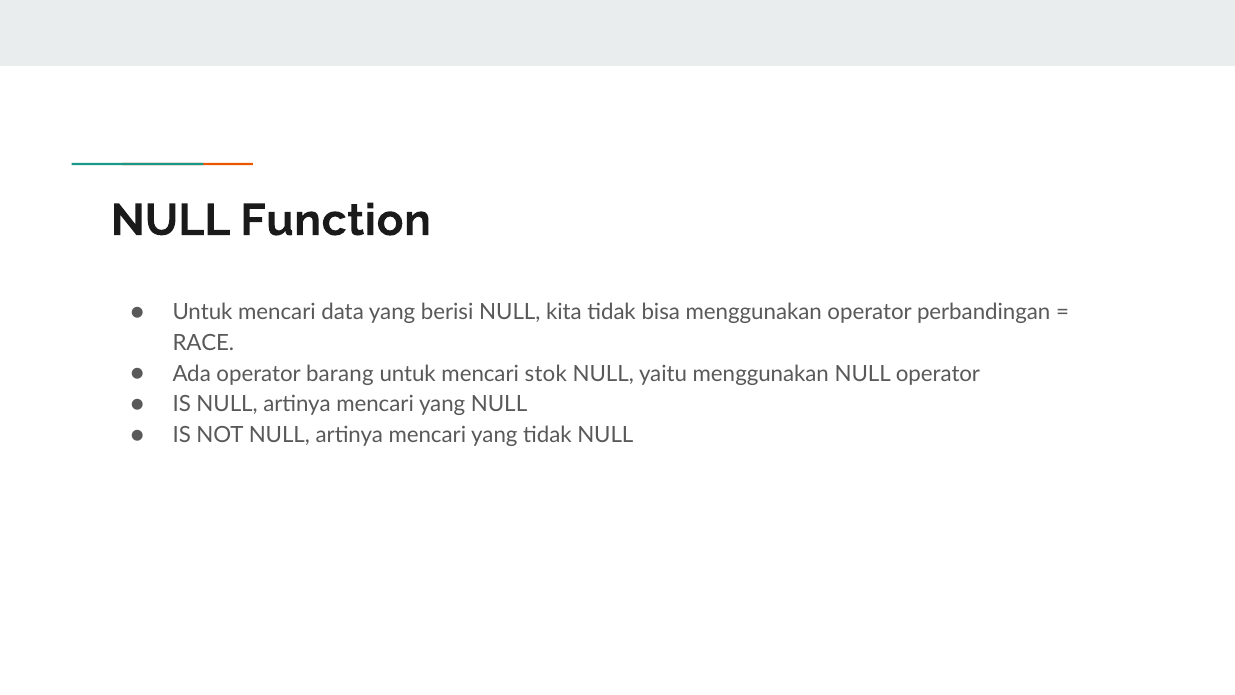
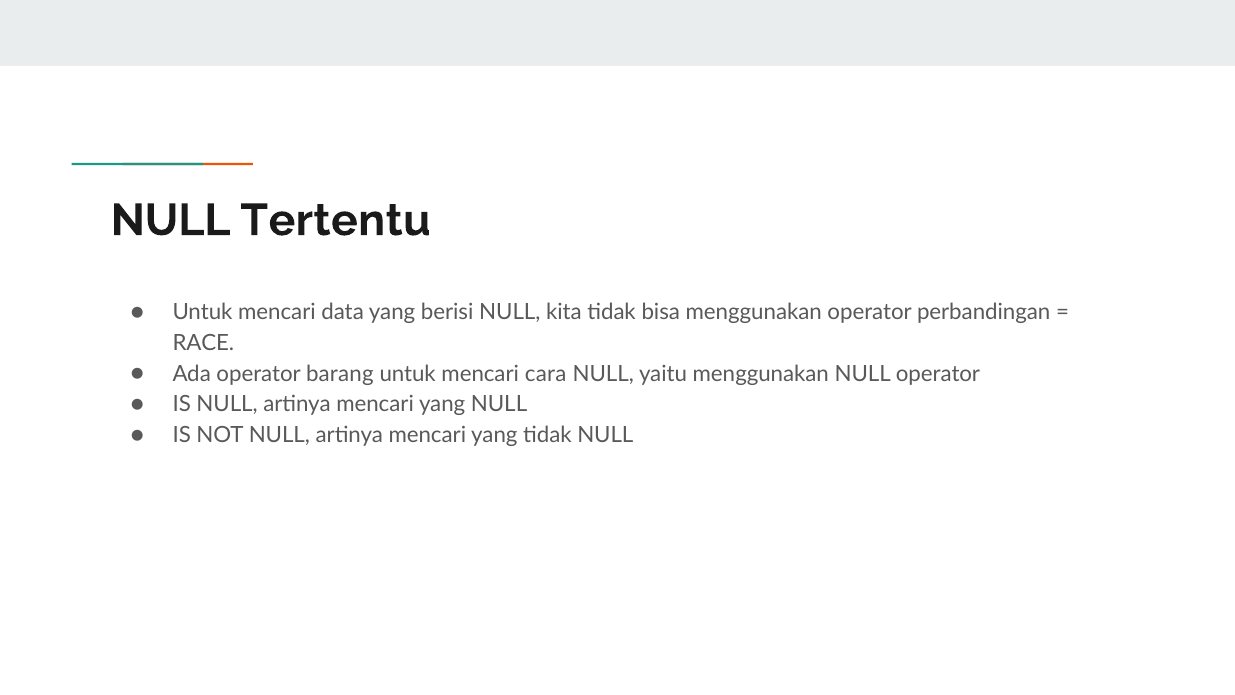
Function: Function -> Tertentu
stok: stok -> cara
